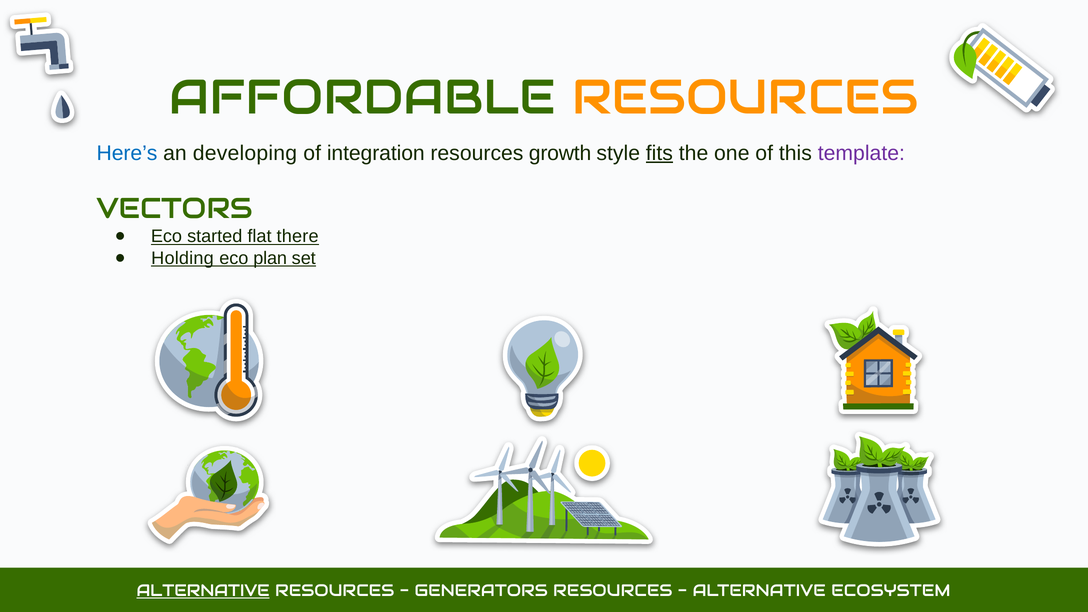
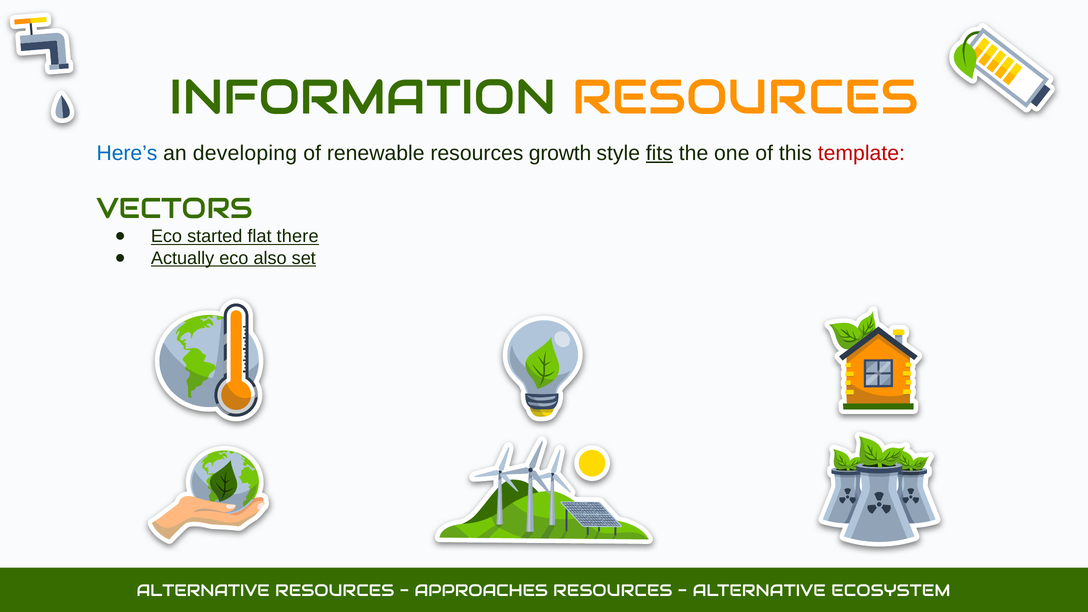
AFFORDABLE: AFFORDABLE -> INFORMATION
integration: integration -> renewable
template colour: purple -> red
Holding: Holding -> Actually
plan: plan -> also
ALTERNATIVE at (203, 591) underline: present -> none
GENERATORS: GENERATORS -> APPROACHES
